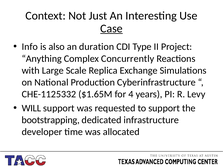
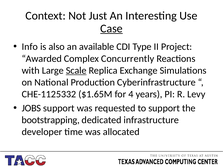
duration: duration -> available
Anything: Anything -> Awarded
Scale underline: none -> present
WILL: WILL -> JOBS
